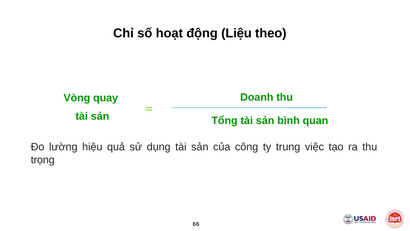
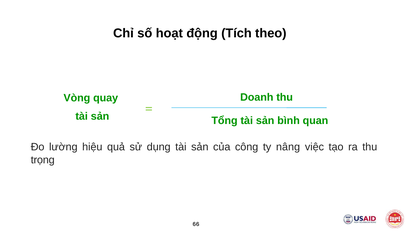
Liệu: Liệu -> Tích
trung: trung -> nâng
